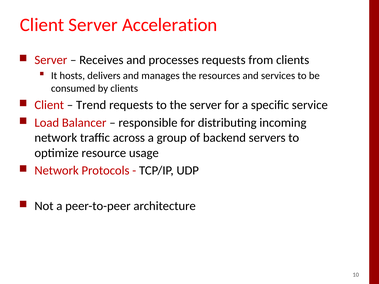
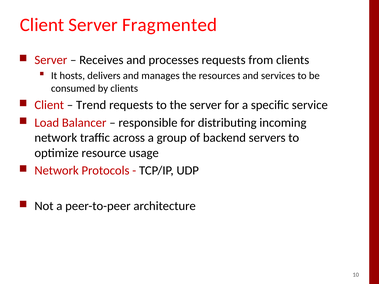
Acceleration: Acceleration -> Fragmented
